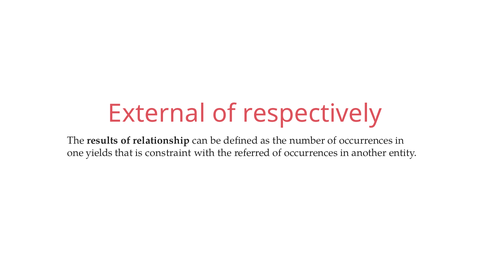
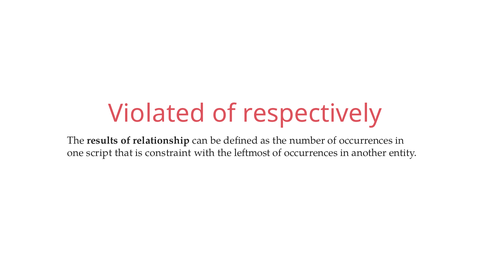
External: External -> Violated
yields: yields -> script
referred: referred -> leftmost
